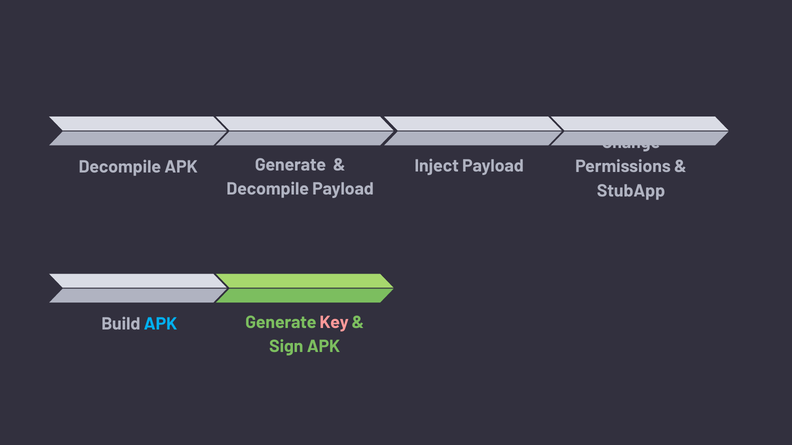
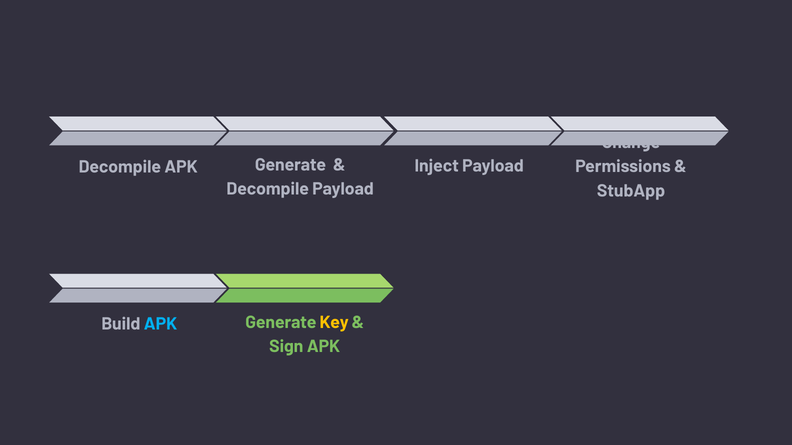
Key colour: pink -> yellow
